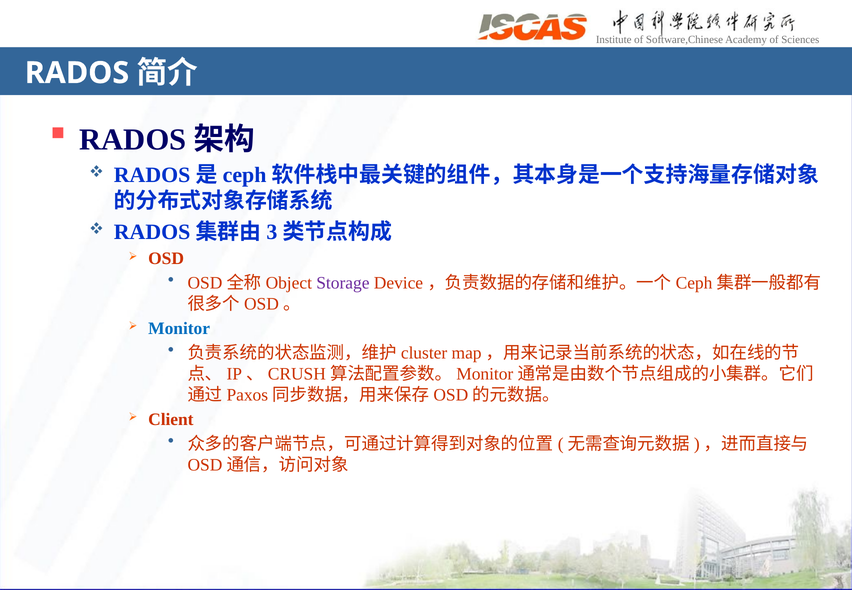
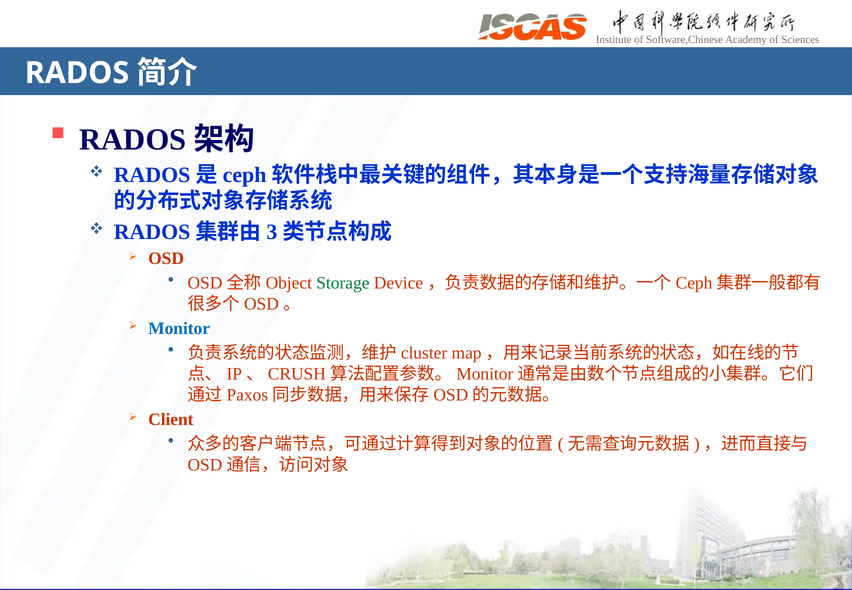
Storage colour: purple -> green
